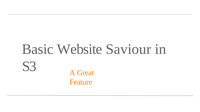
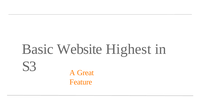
Saviour: Saviour -> Highest
